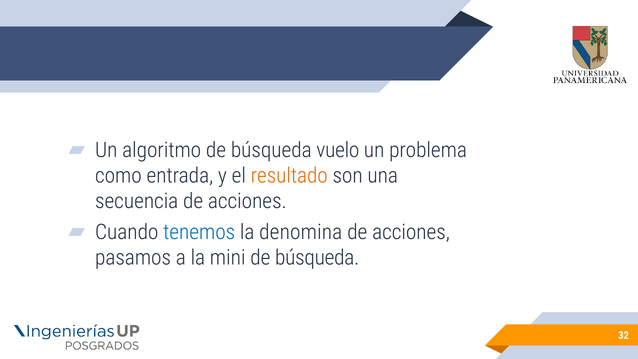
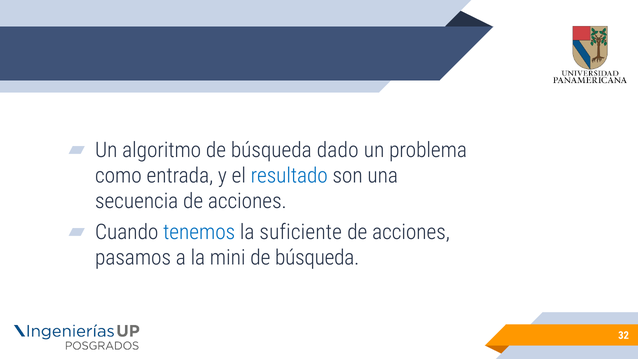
vuelo: vuelo -> dado
resultado colour: orange -> blue
denomina: denomina -> suficiente
